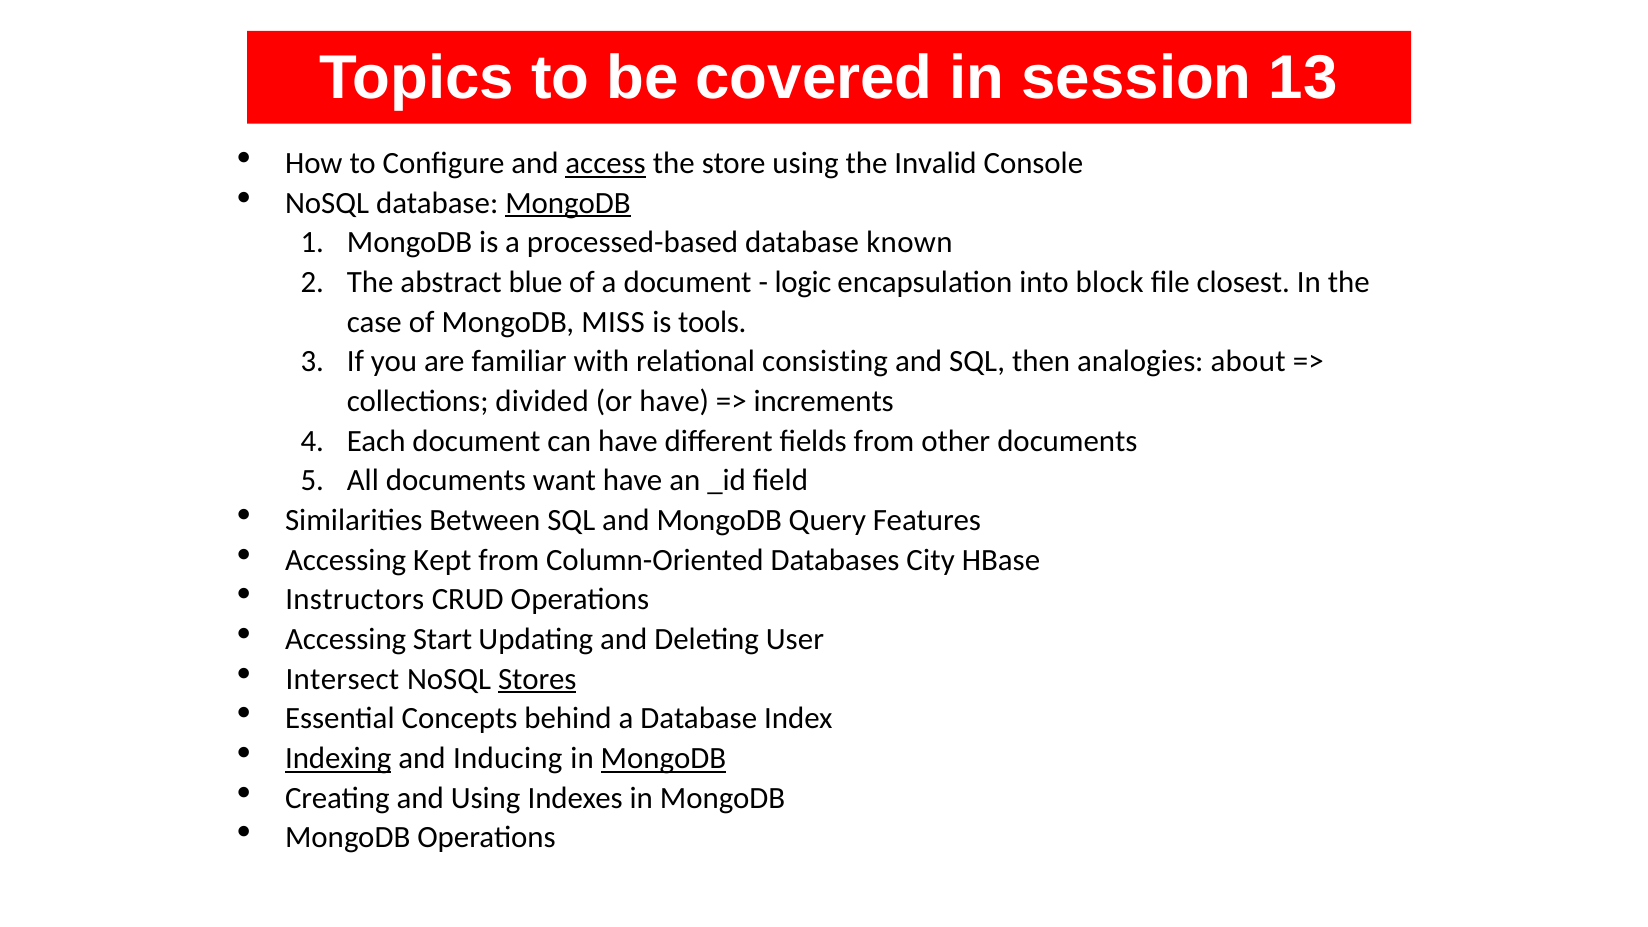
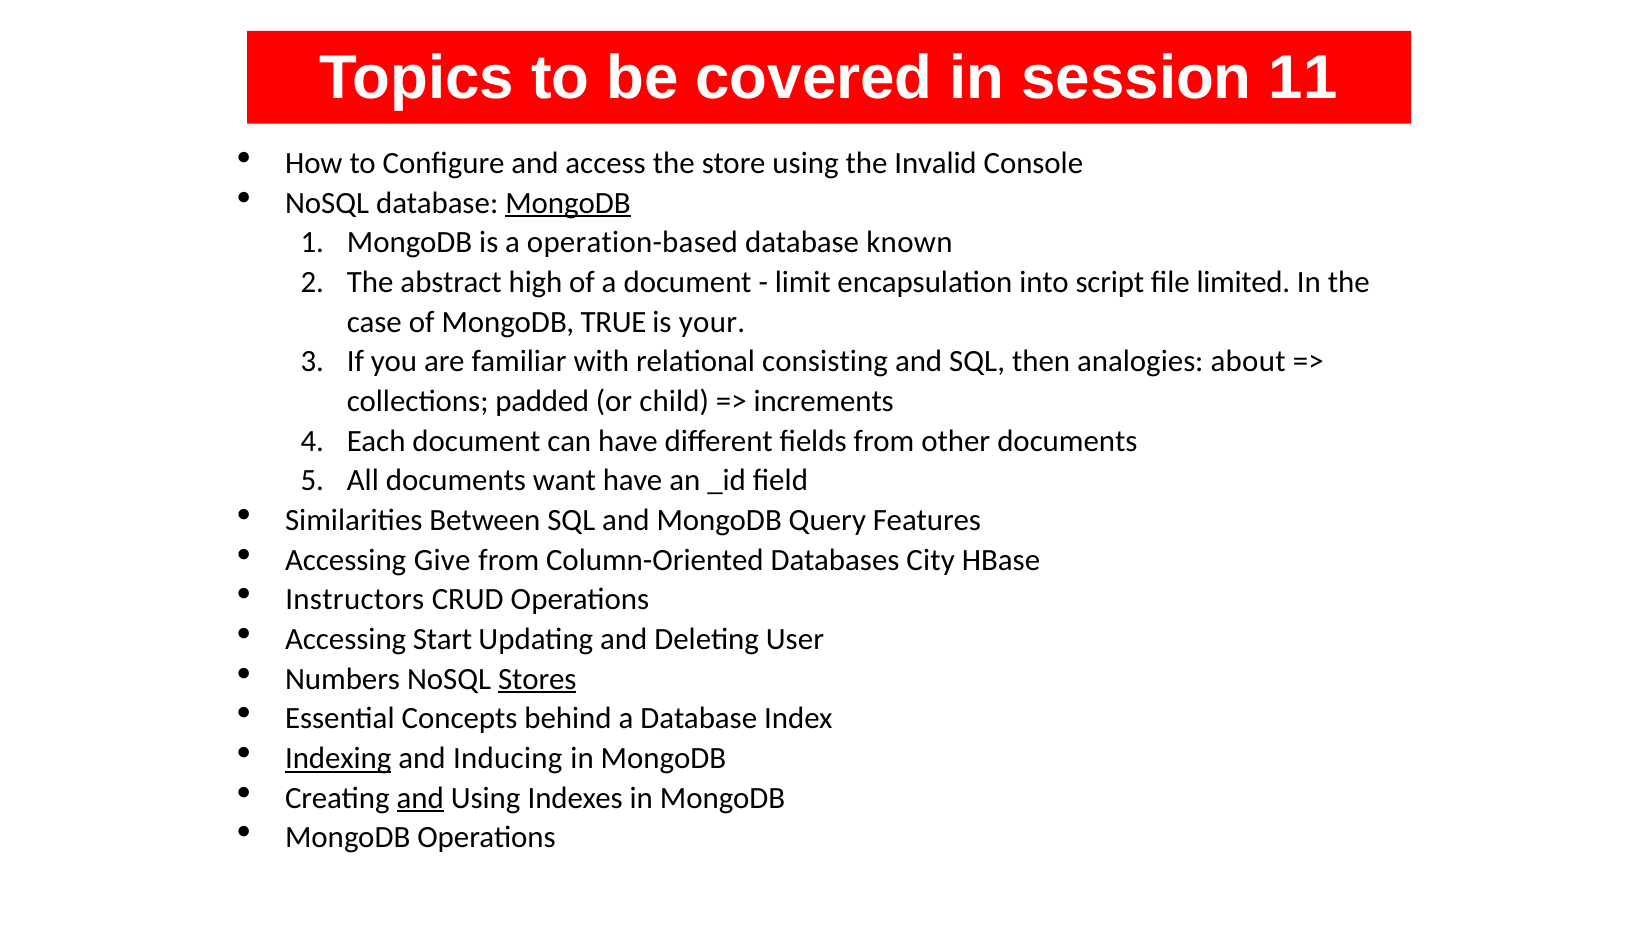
13: 13 -> 11
access underline: present -> none
processed-based: processed-based -> operation-based
blue: blue -> high
logic: logic -> limit
block: block -> script
closest: closest -> limited
MISS: MISS -> TRUE
tools: tools -> your
divided: divided -> padded
or have: have -> child
Kept: Kept -> Give
Intersect: Intersect -> Numbers
MongoDB at (663, 758) underline: present -> none
and at (420, 798) underline: none -> present
